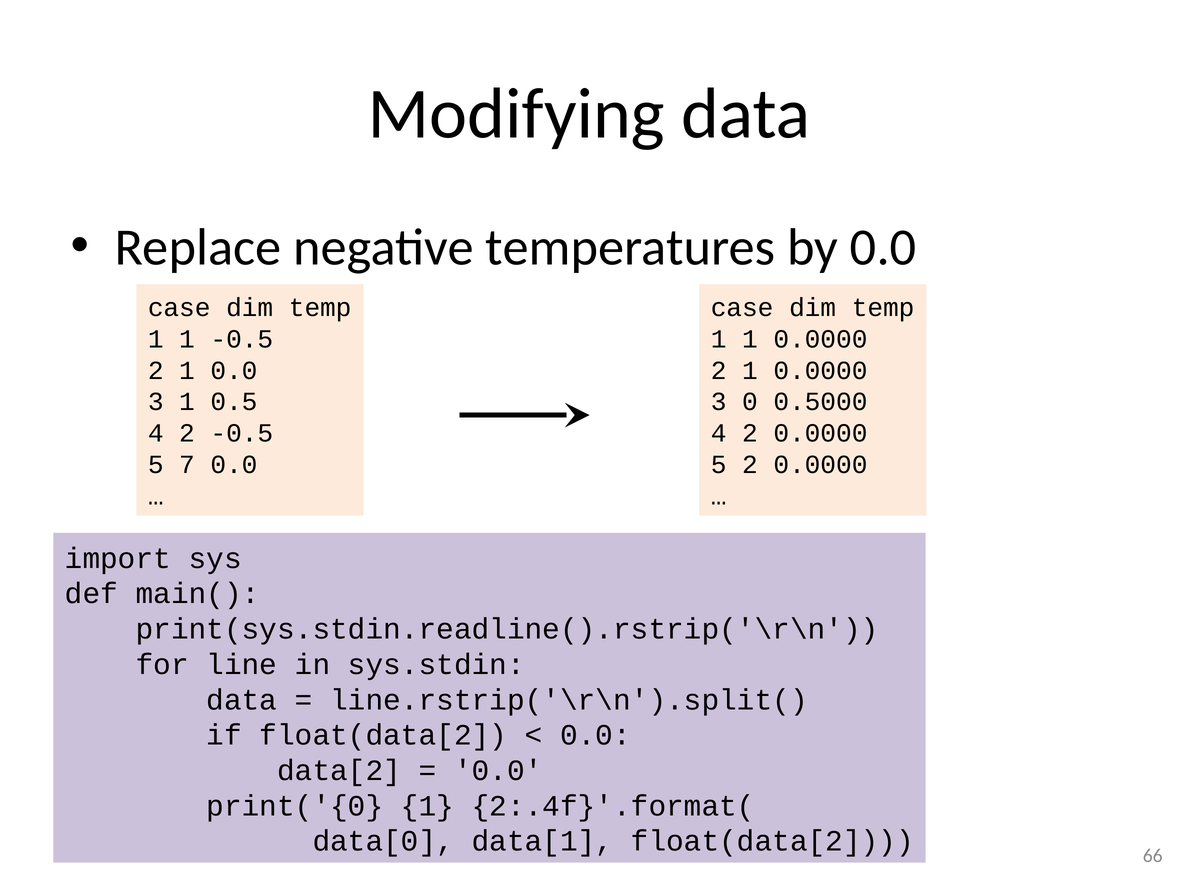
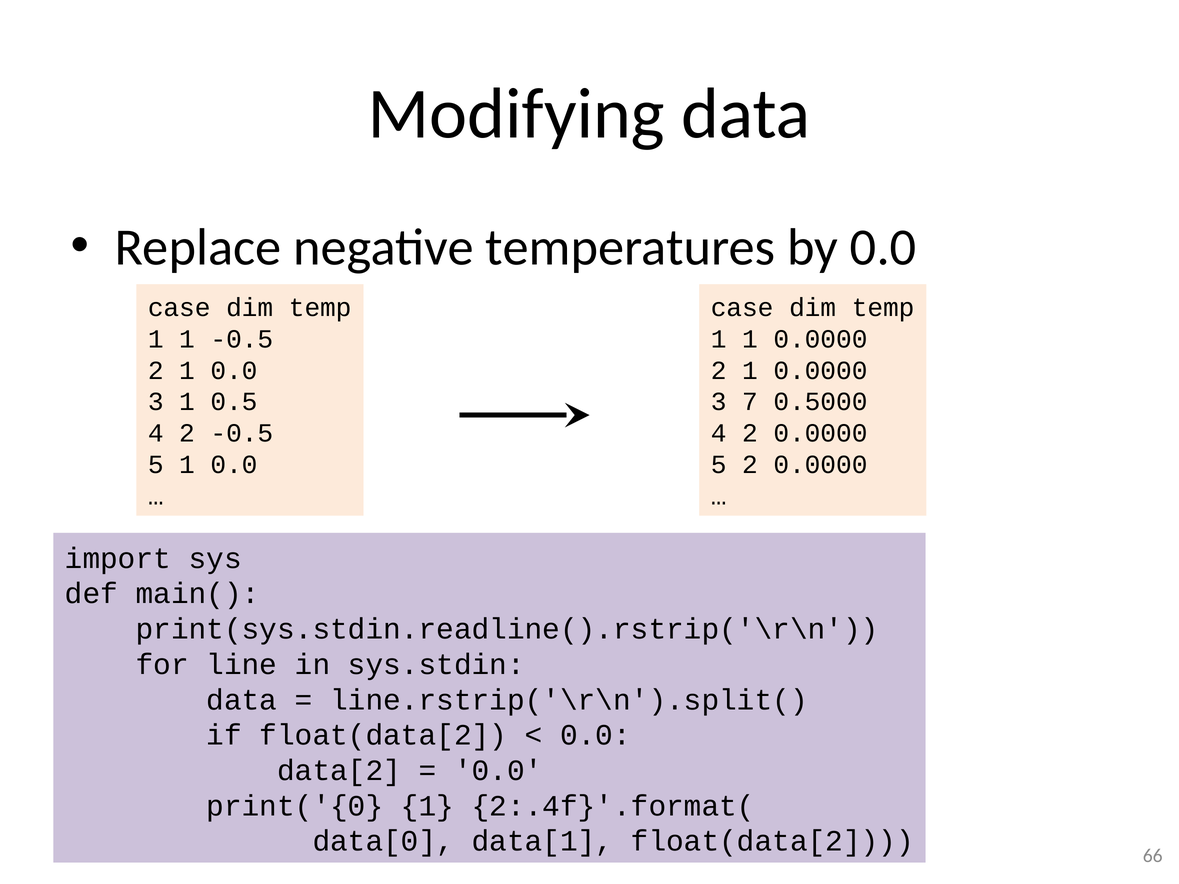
0: 0 -> 7
5 7: 7 -> 1
